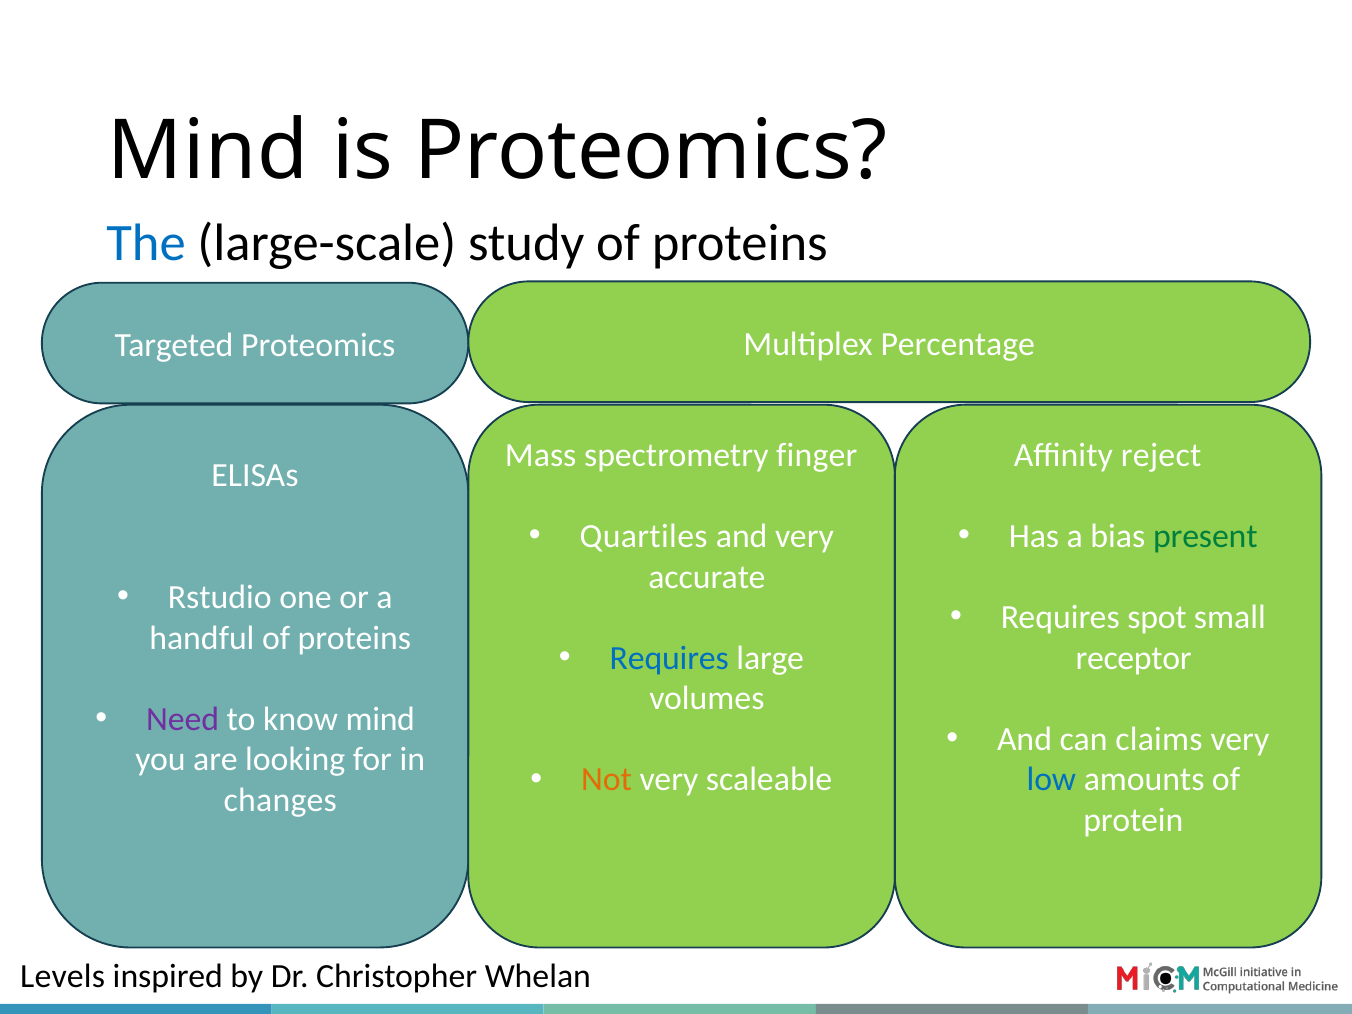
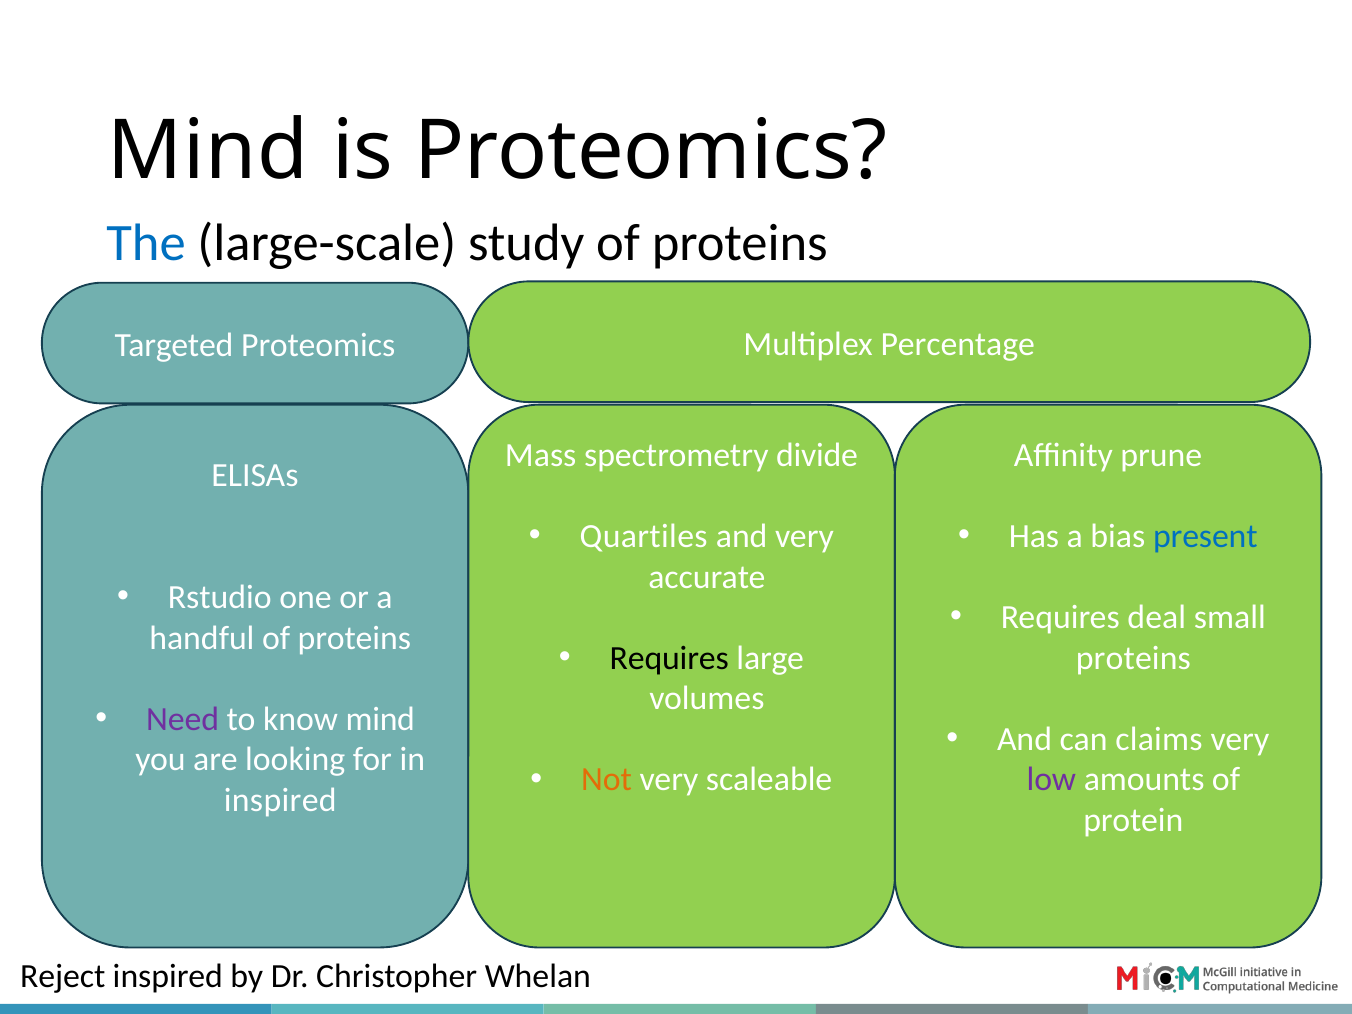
finger: finger -> divide
reject: reject -> prune
present colour: green -> blue
spot: spot -> deal
Requires at (669, 658) colour: blue -> black
receptor at (1134, 658): receptor -> proteins
low colour: blue -> purple
changes at (280, 800): changes -> inspired
Levels: Levels -> Reject
